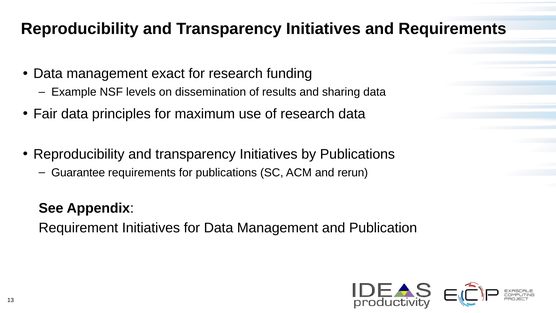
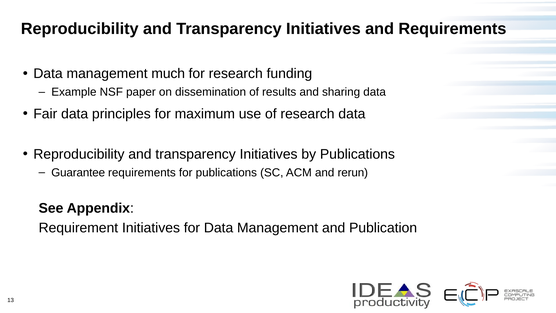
exact: exact -> much
levels: levels -> paper
